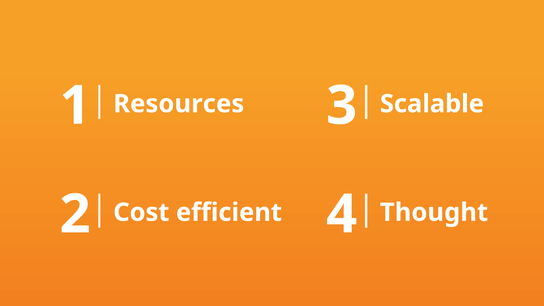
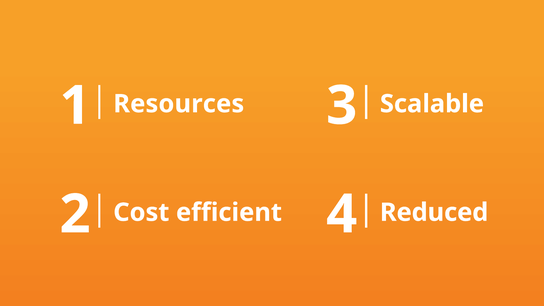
Thought: Thought -> Reduced
